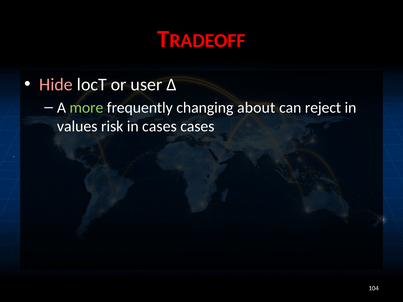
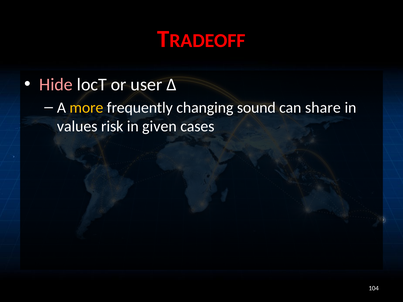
more colour: light green -> yellow
about: about -> sound
reject: reject -> share
in cases: cases -> given
